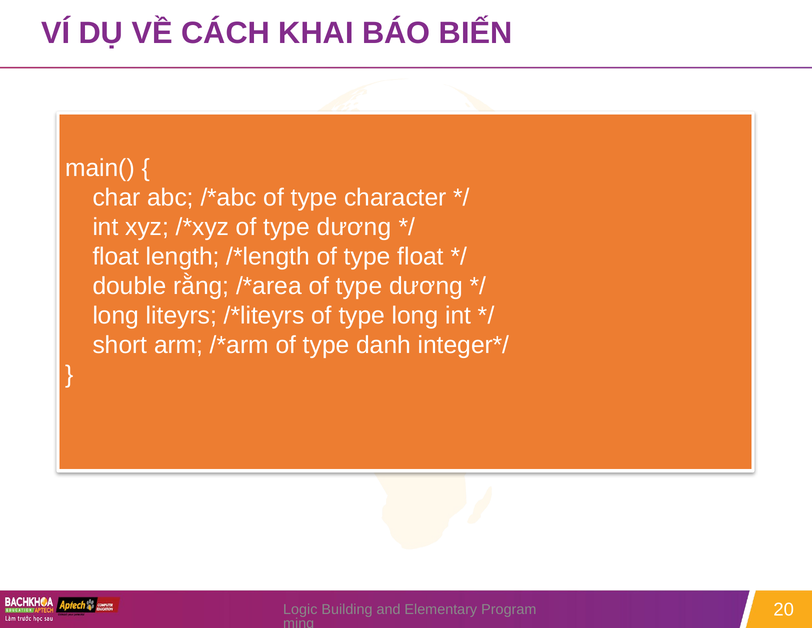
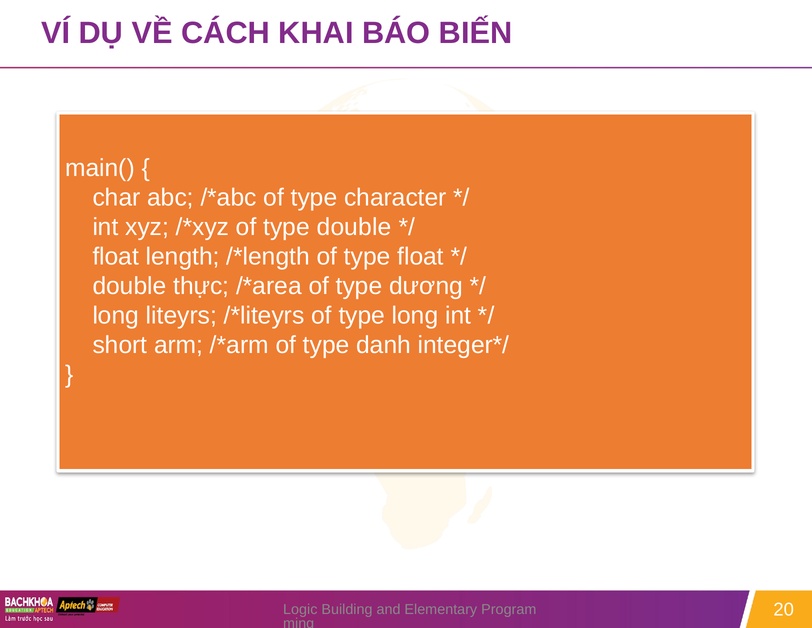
dương at (354, 227): dương -> double
rằng: rằng -> thực
